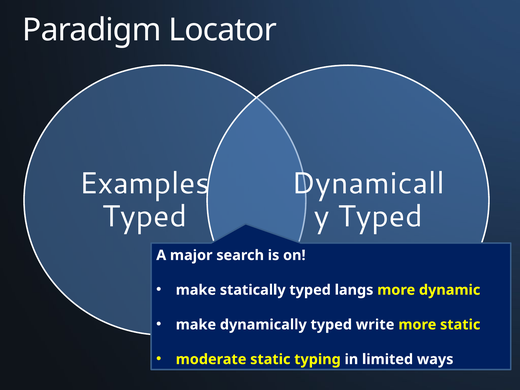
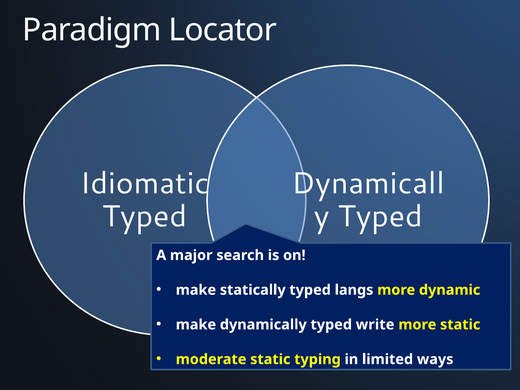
Examples: Examples -> Idiomatic
